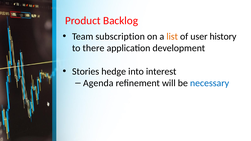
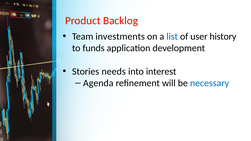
subscription: subscription -> investments
list colour: orange -> blue
there: there -> funds
hedge: hedge -> needs
